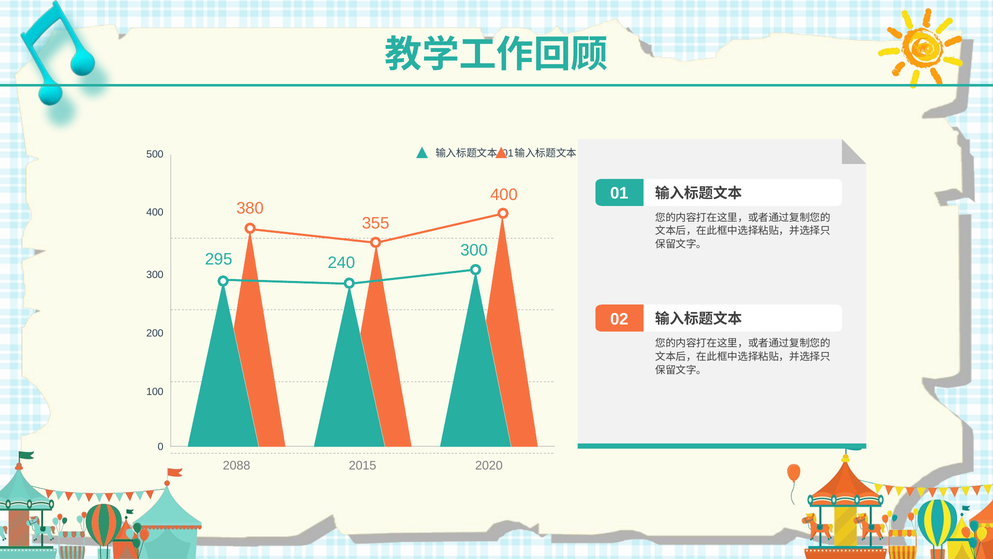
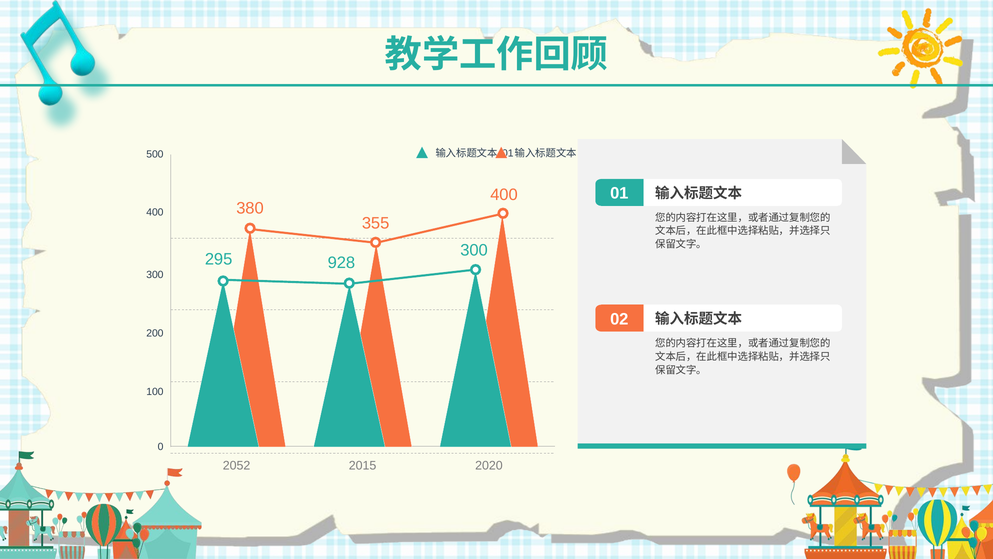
240: 240 -> 928
2088: 2088 -> 2052
